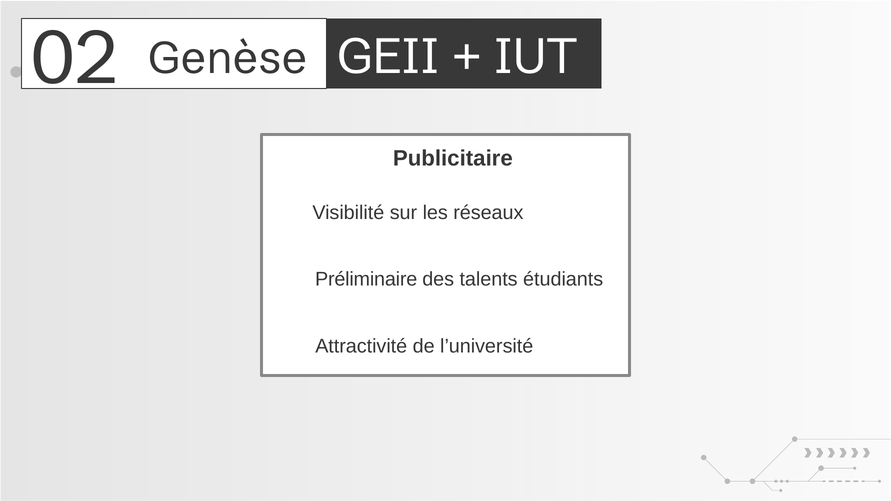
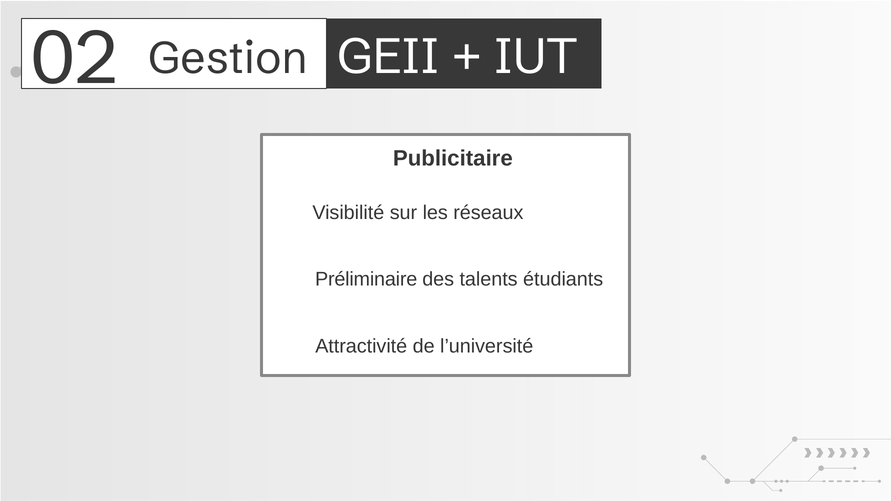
Genèse: Genèse -> Gestion
